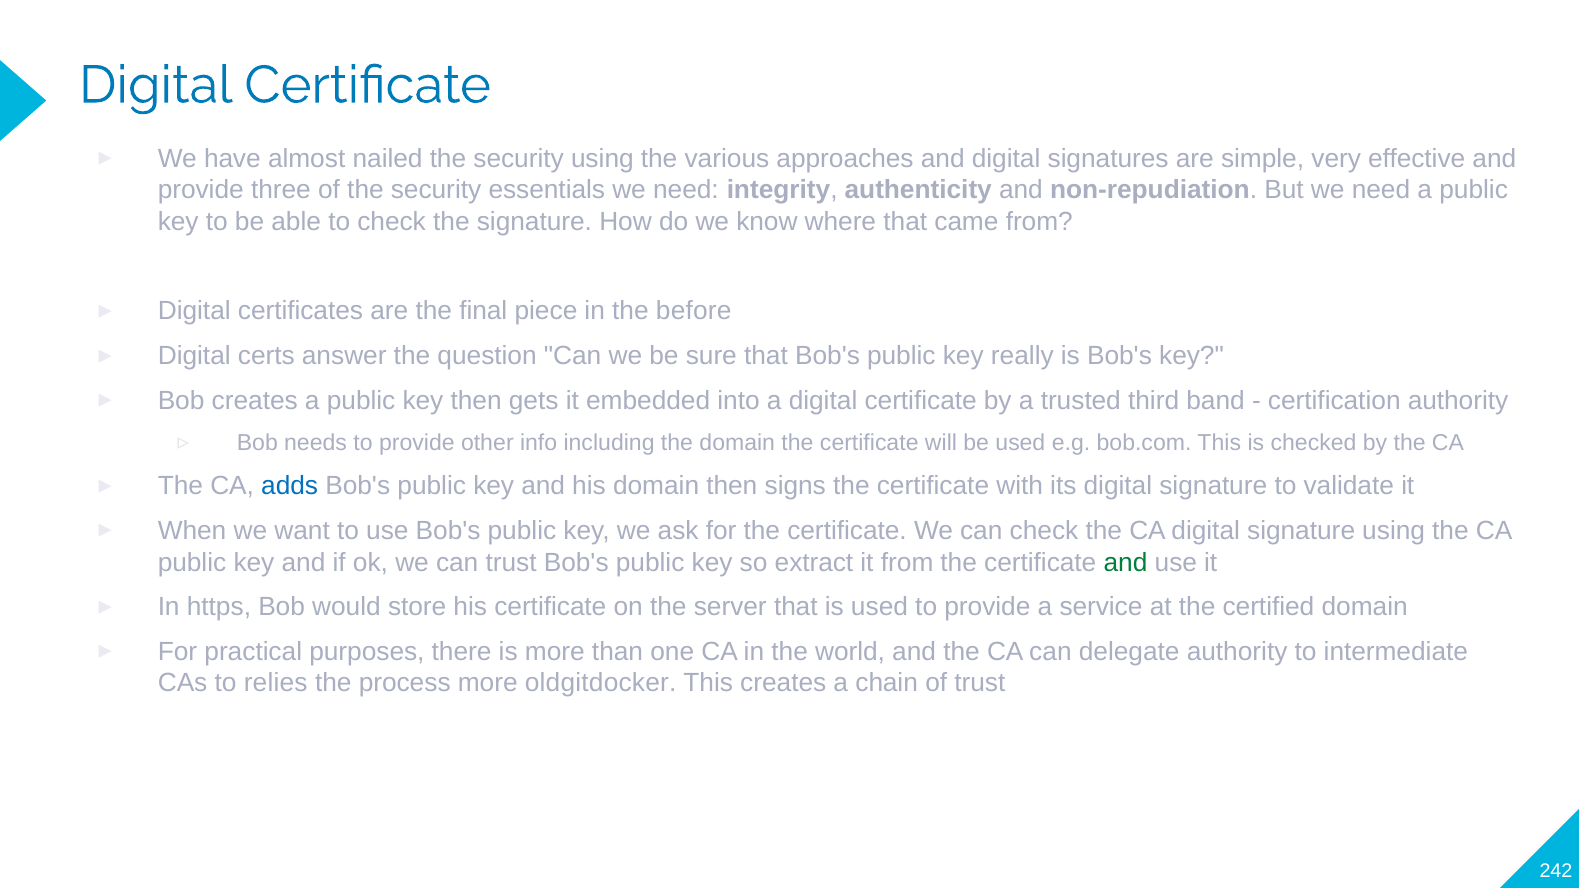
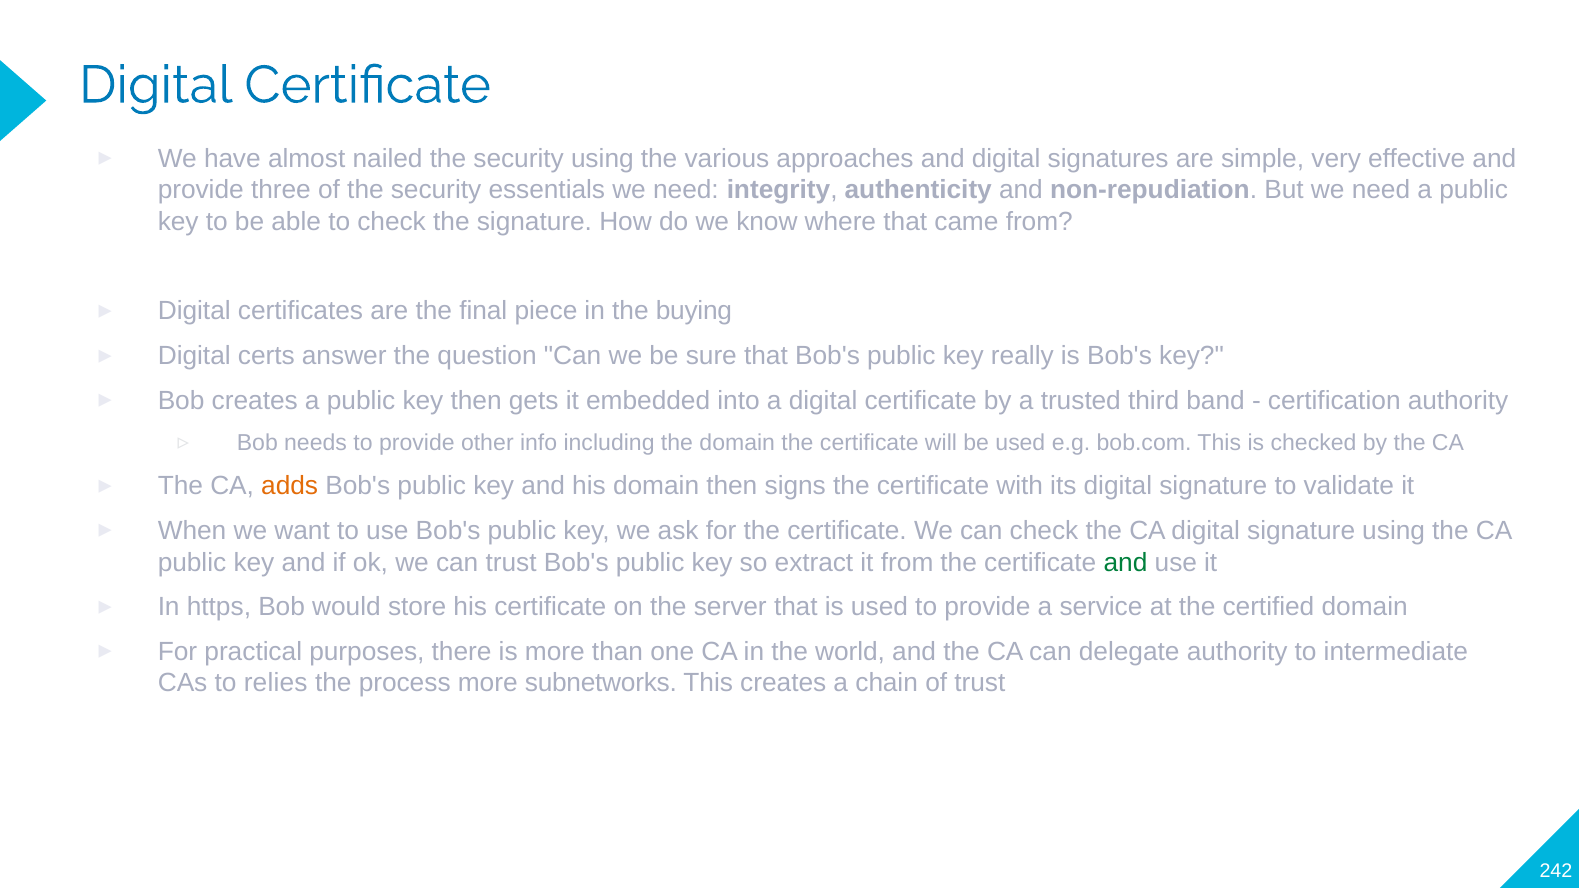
before: before -> buying
adds colour: blue -> orange
oldgitdocker: oldgitdocker -> subnetworks
